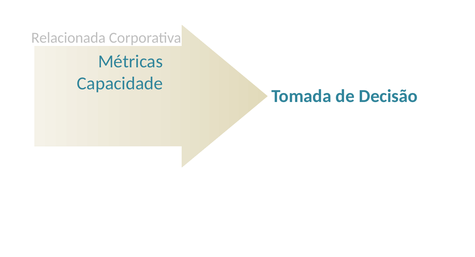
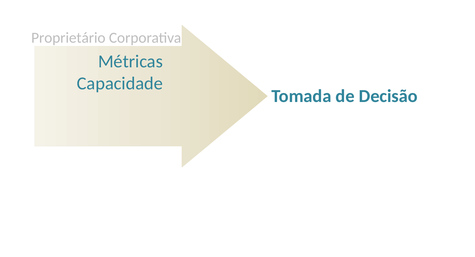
Relacionada: Relacionada -> Proprietário
